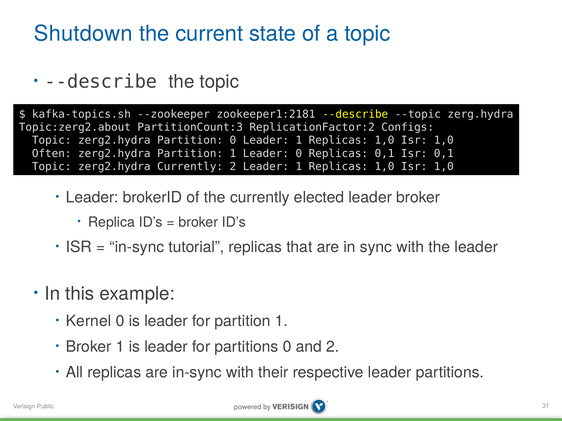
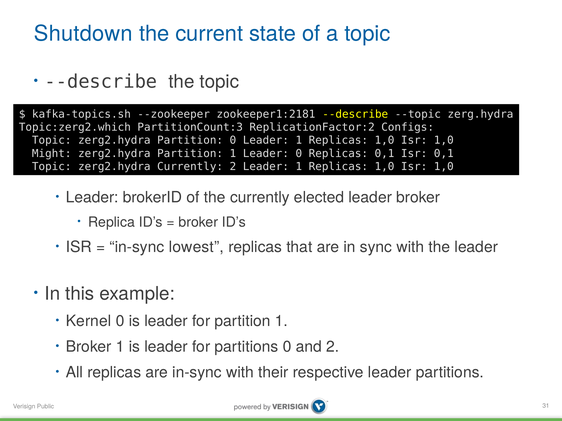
Topic:zerg2.about: Topic:zerg2.about -> Topic:zerg2.which
Often: Often -> Might
tutorial: tutorial -> lowest
